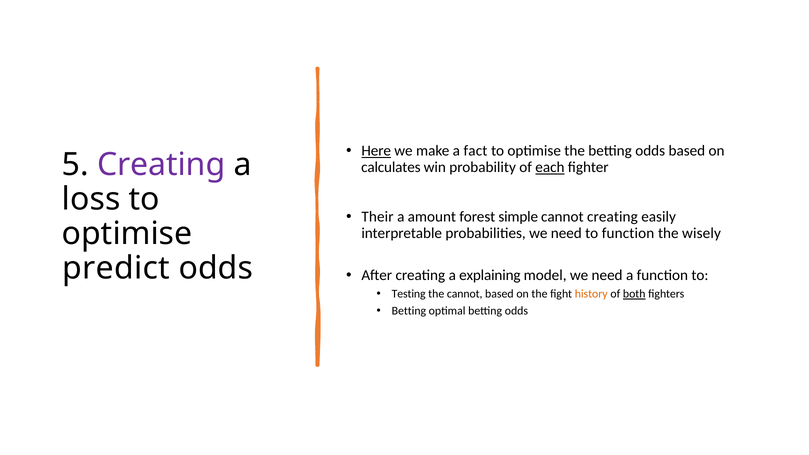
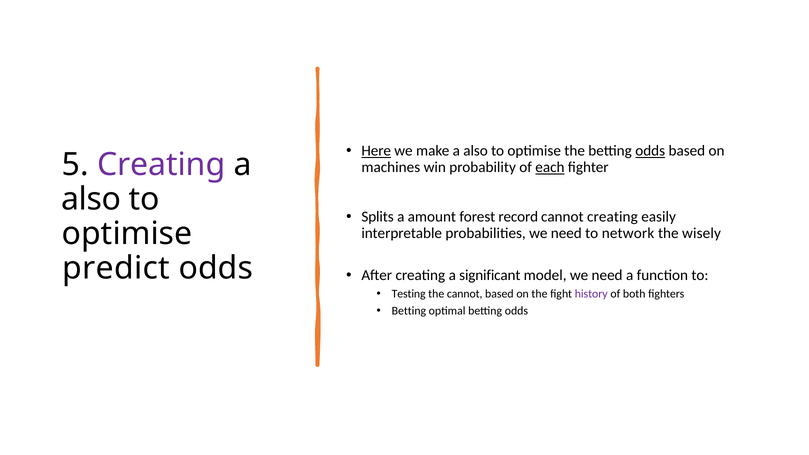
make a fact: fact -> also
odds at (650, 151) underline: none -> present
calculates: calculates -> machines
loss at (91, 199): loss -> also
Their: Their -> Splits
simple: simple -> record
to function: function -> network
explaining: explaining -> significant
history colour: orange -> purple
both underline: present -> none
